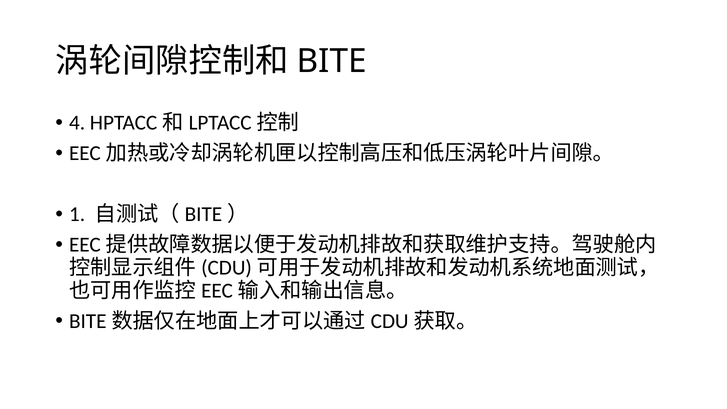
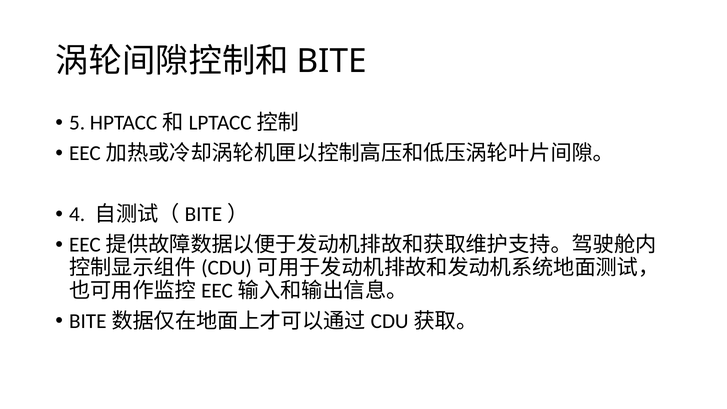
4: 4 -> 5
1: 1 -> 4
